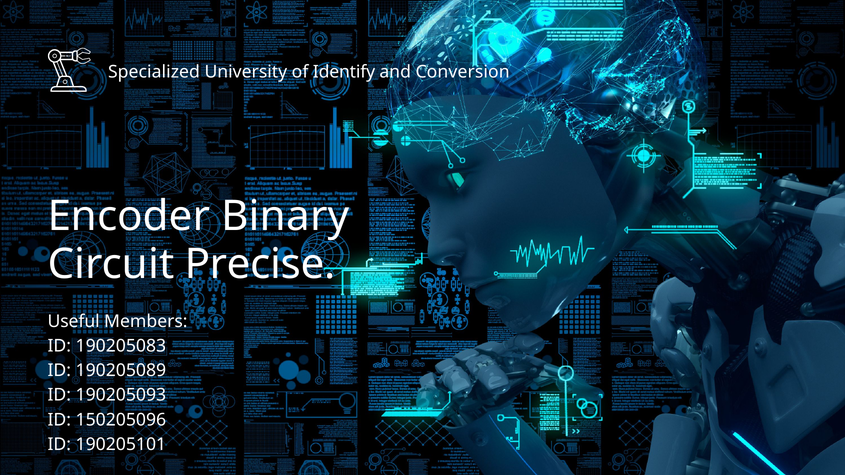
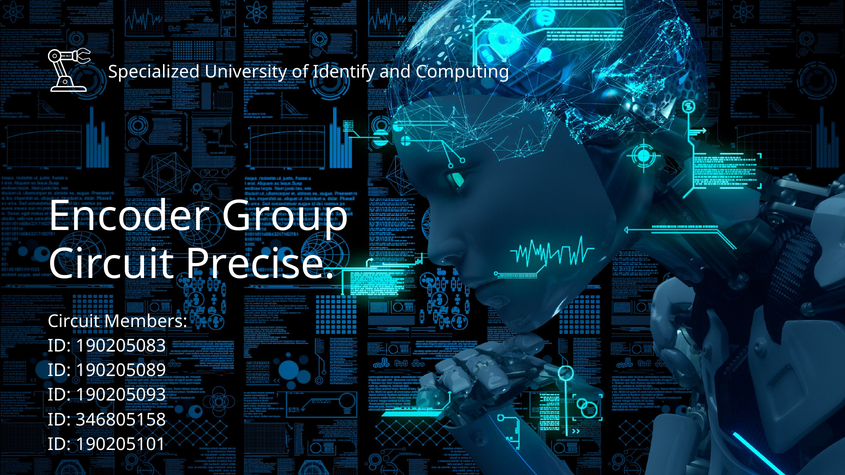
Conversion: Conversion -> Computing
Binary: Binary -> Group
Useful at (74, 321): Useful -> Circuit
150205096: 150205096 -> 346805158
